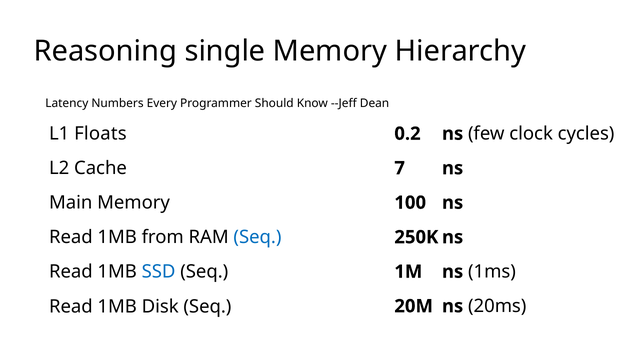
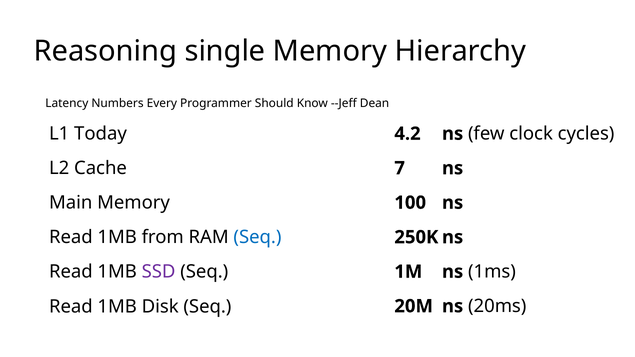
Floats: Floats -> Today
0.2: 0.2 -> 4.2
SSD colour: blue -> purple
